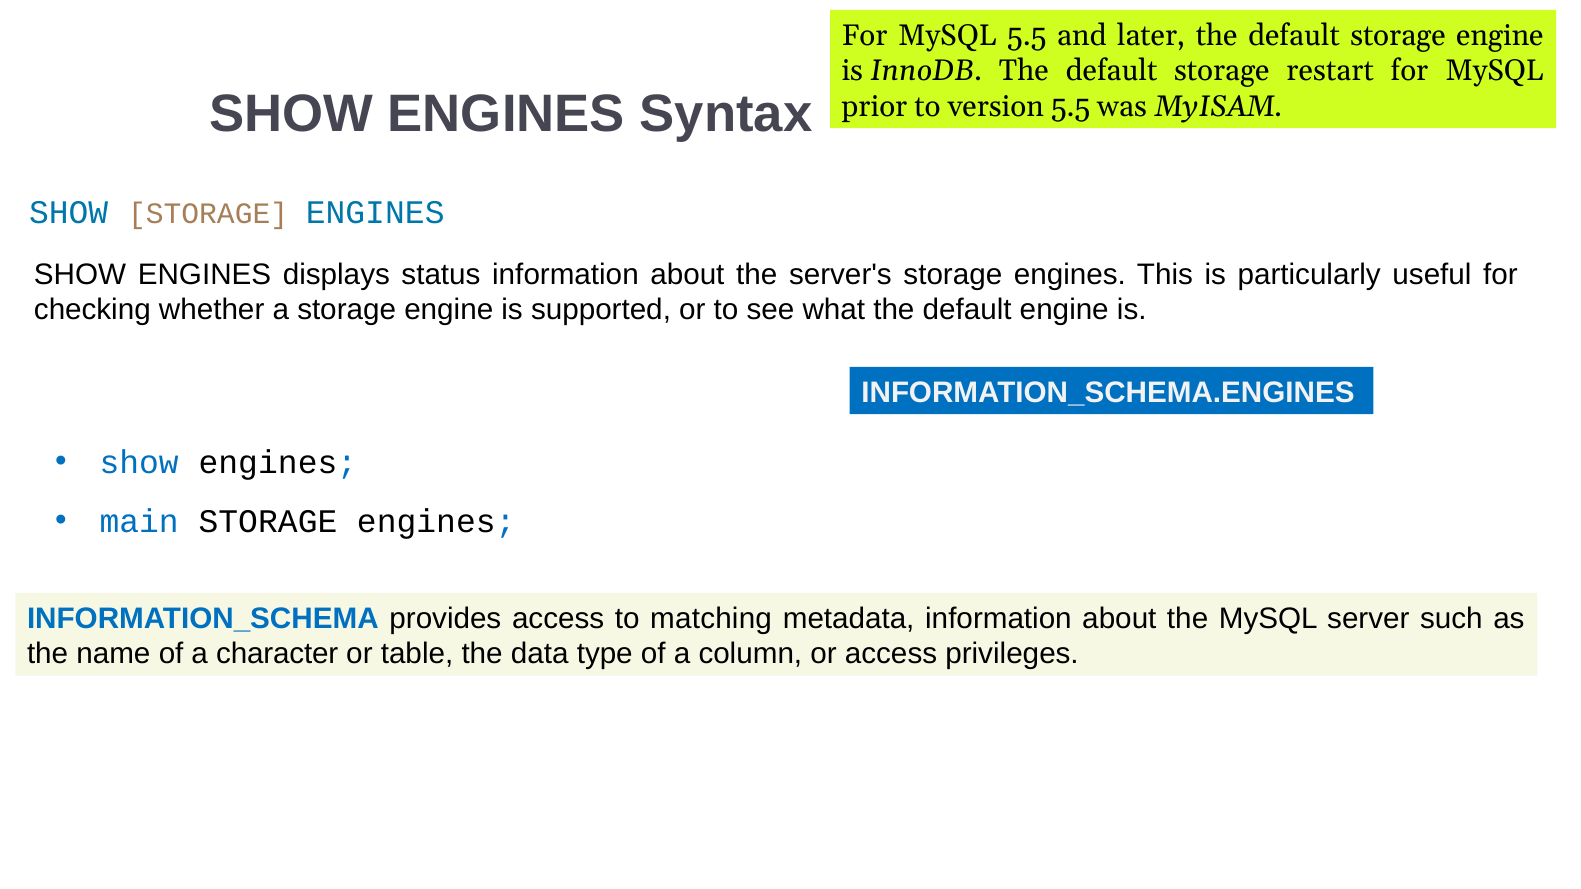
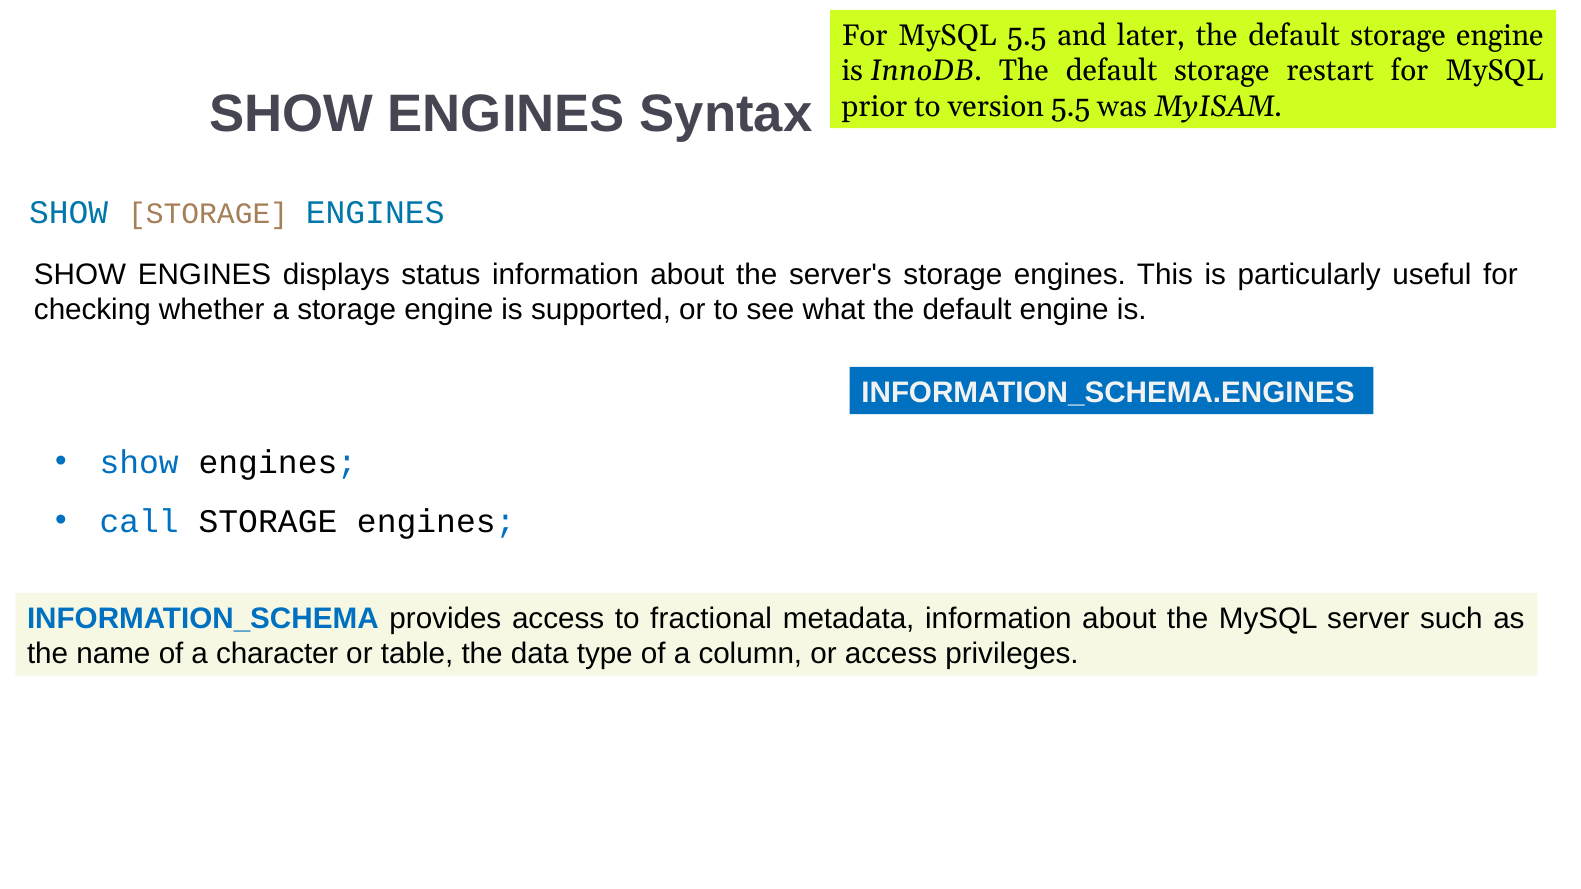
main: main -> call
matching: matching -> fractional
